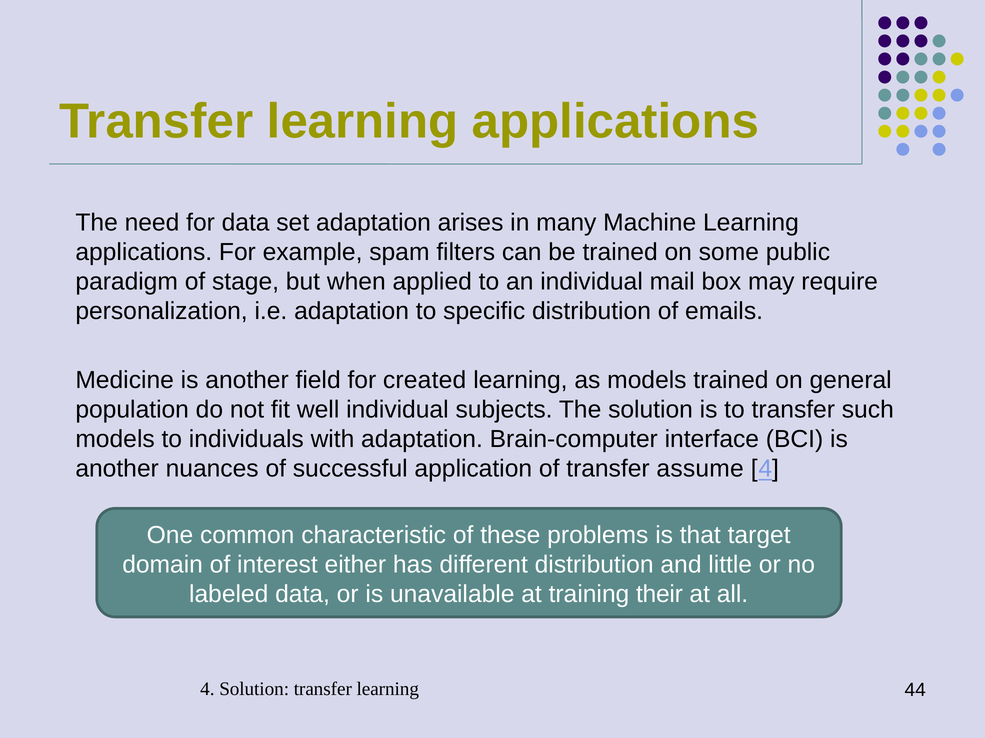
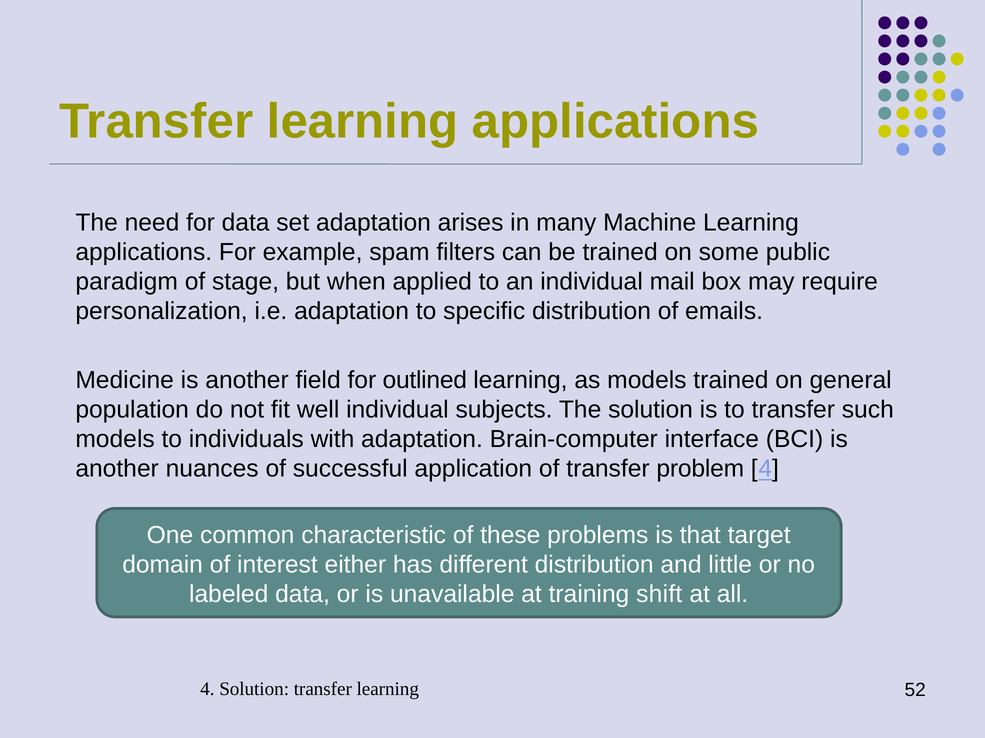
created: created -> outlined
assume: assume -> problem
their: their -> shift
44: 44 -> 52
